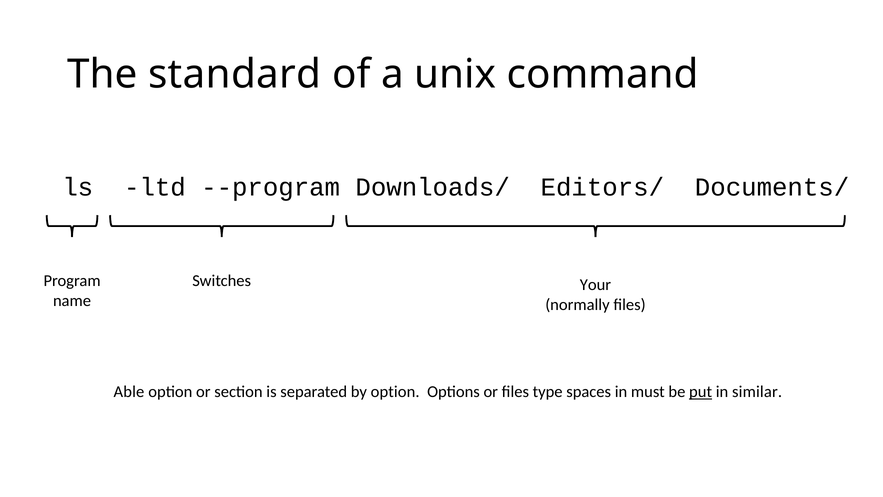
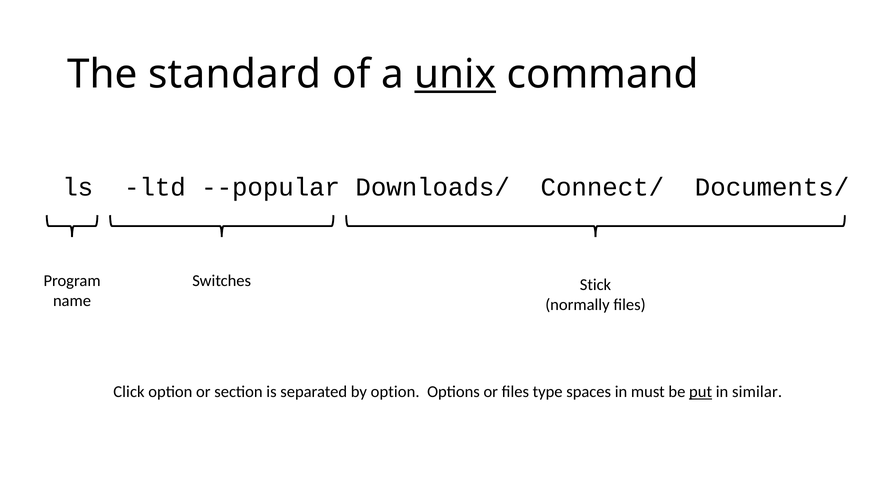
unix underline: none -> present
--program: --program -> --popular
Editors/: Editors/ -> Connect/
Your: Your -> Stick
Able: Able -> Click
